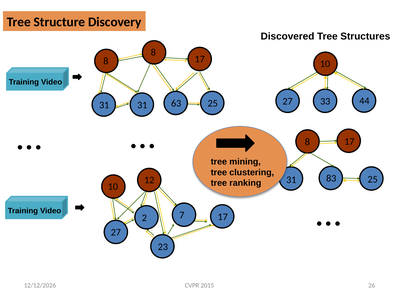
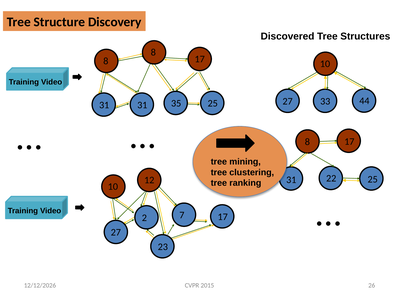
63: 63 -> 35
83: 83 -> 22
